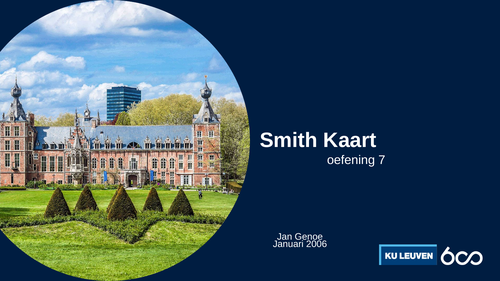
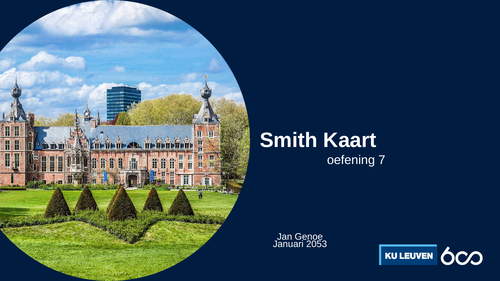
2006: 2006 -> 2053
